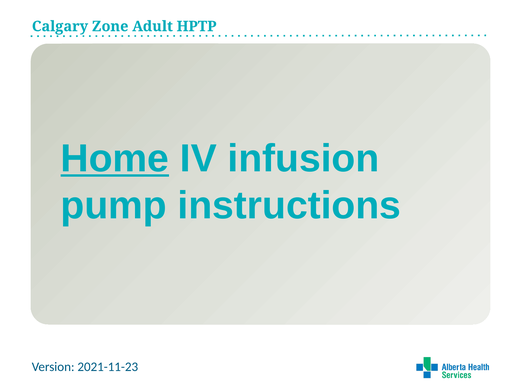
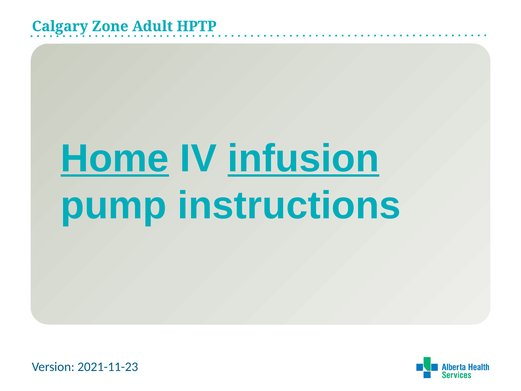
infusion underline: none -> present
